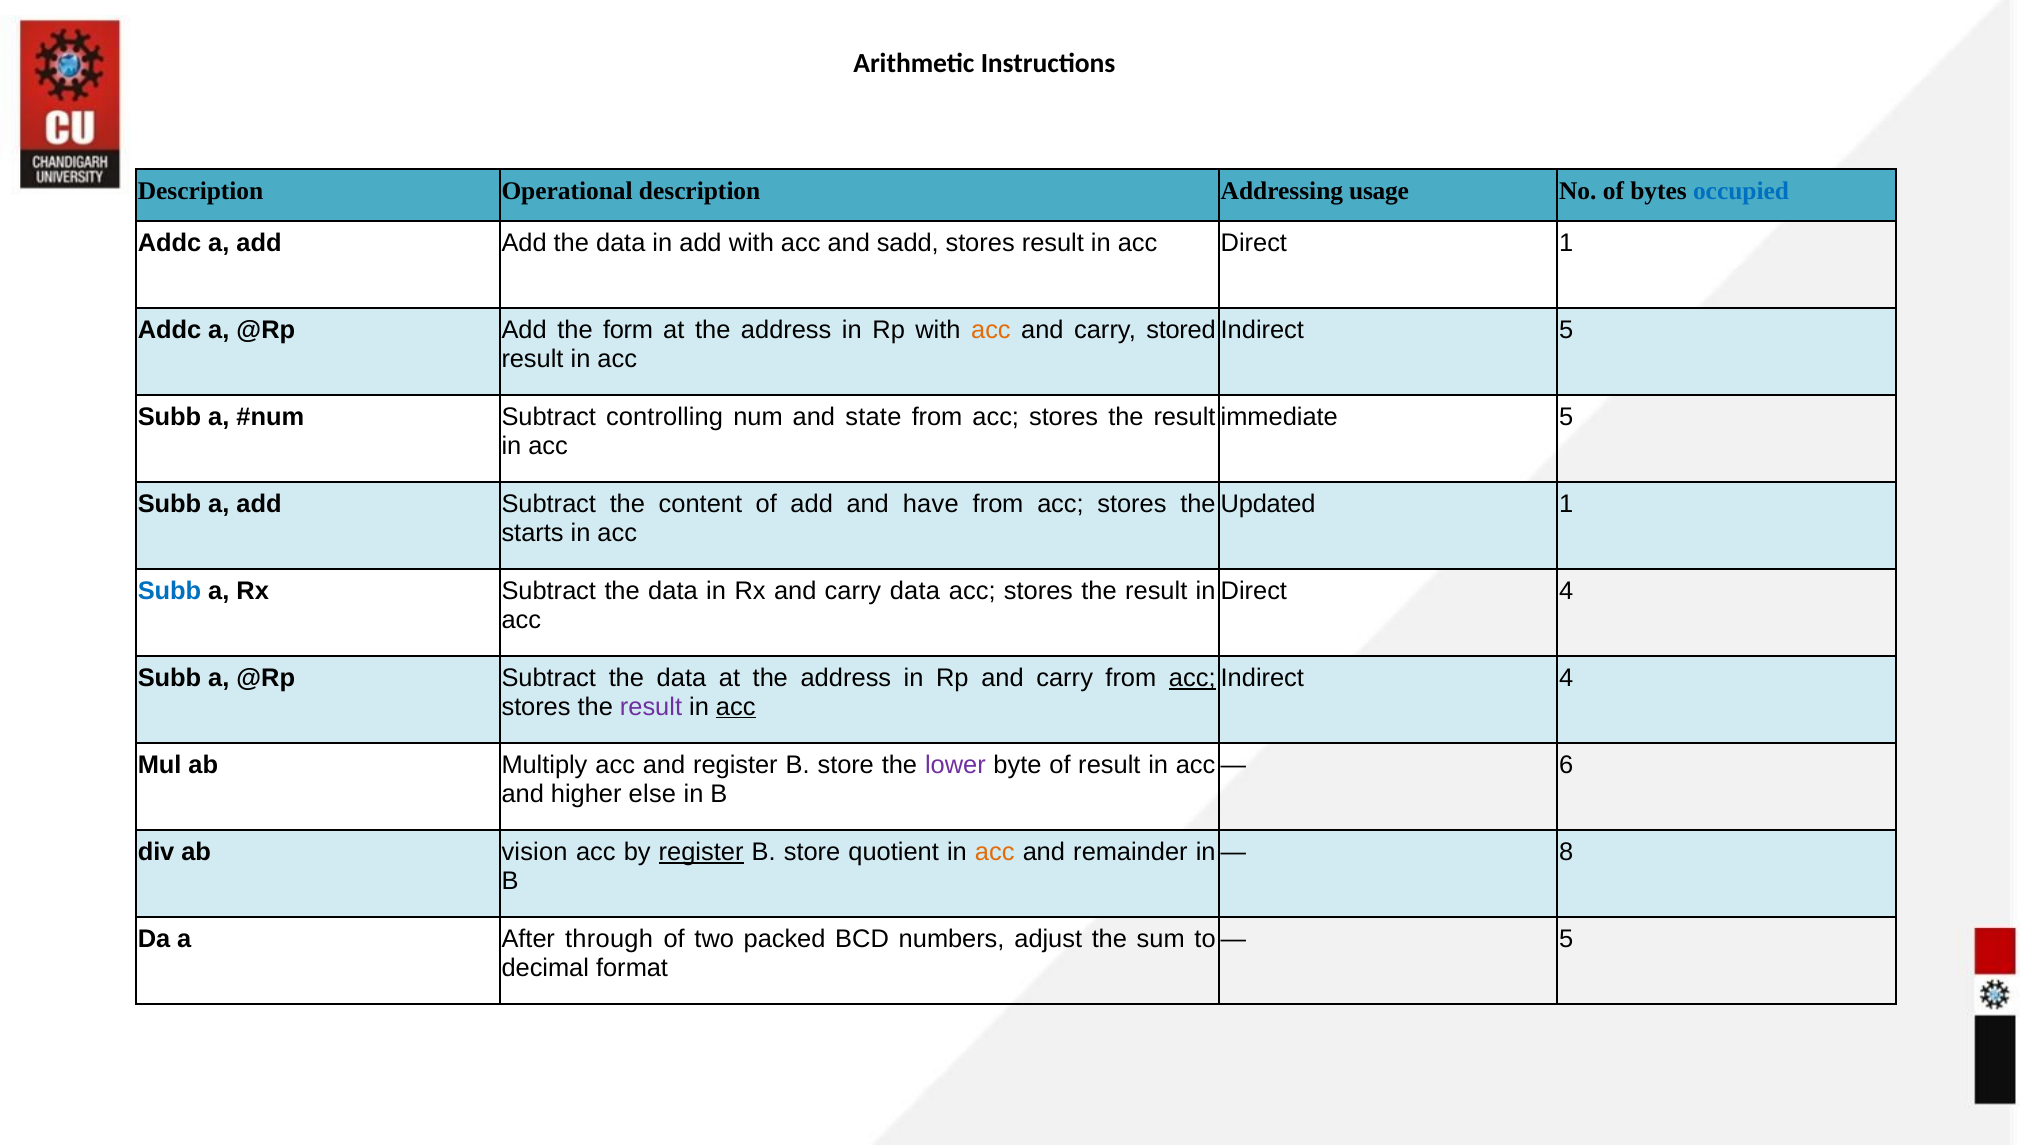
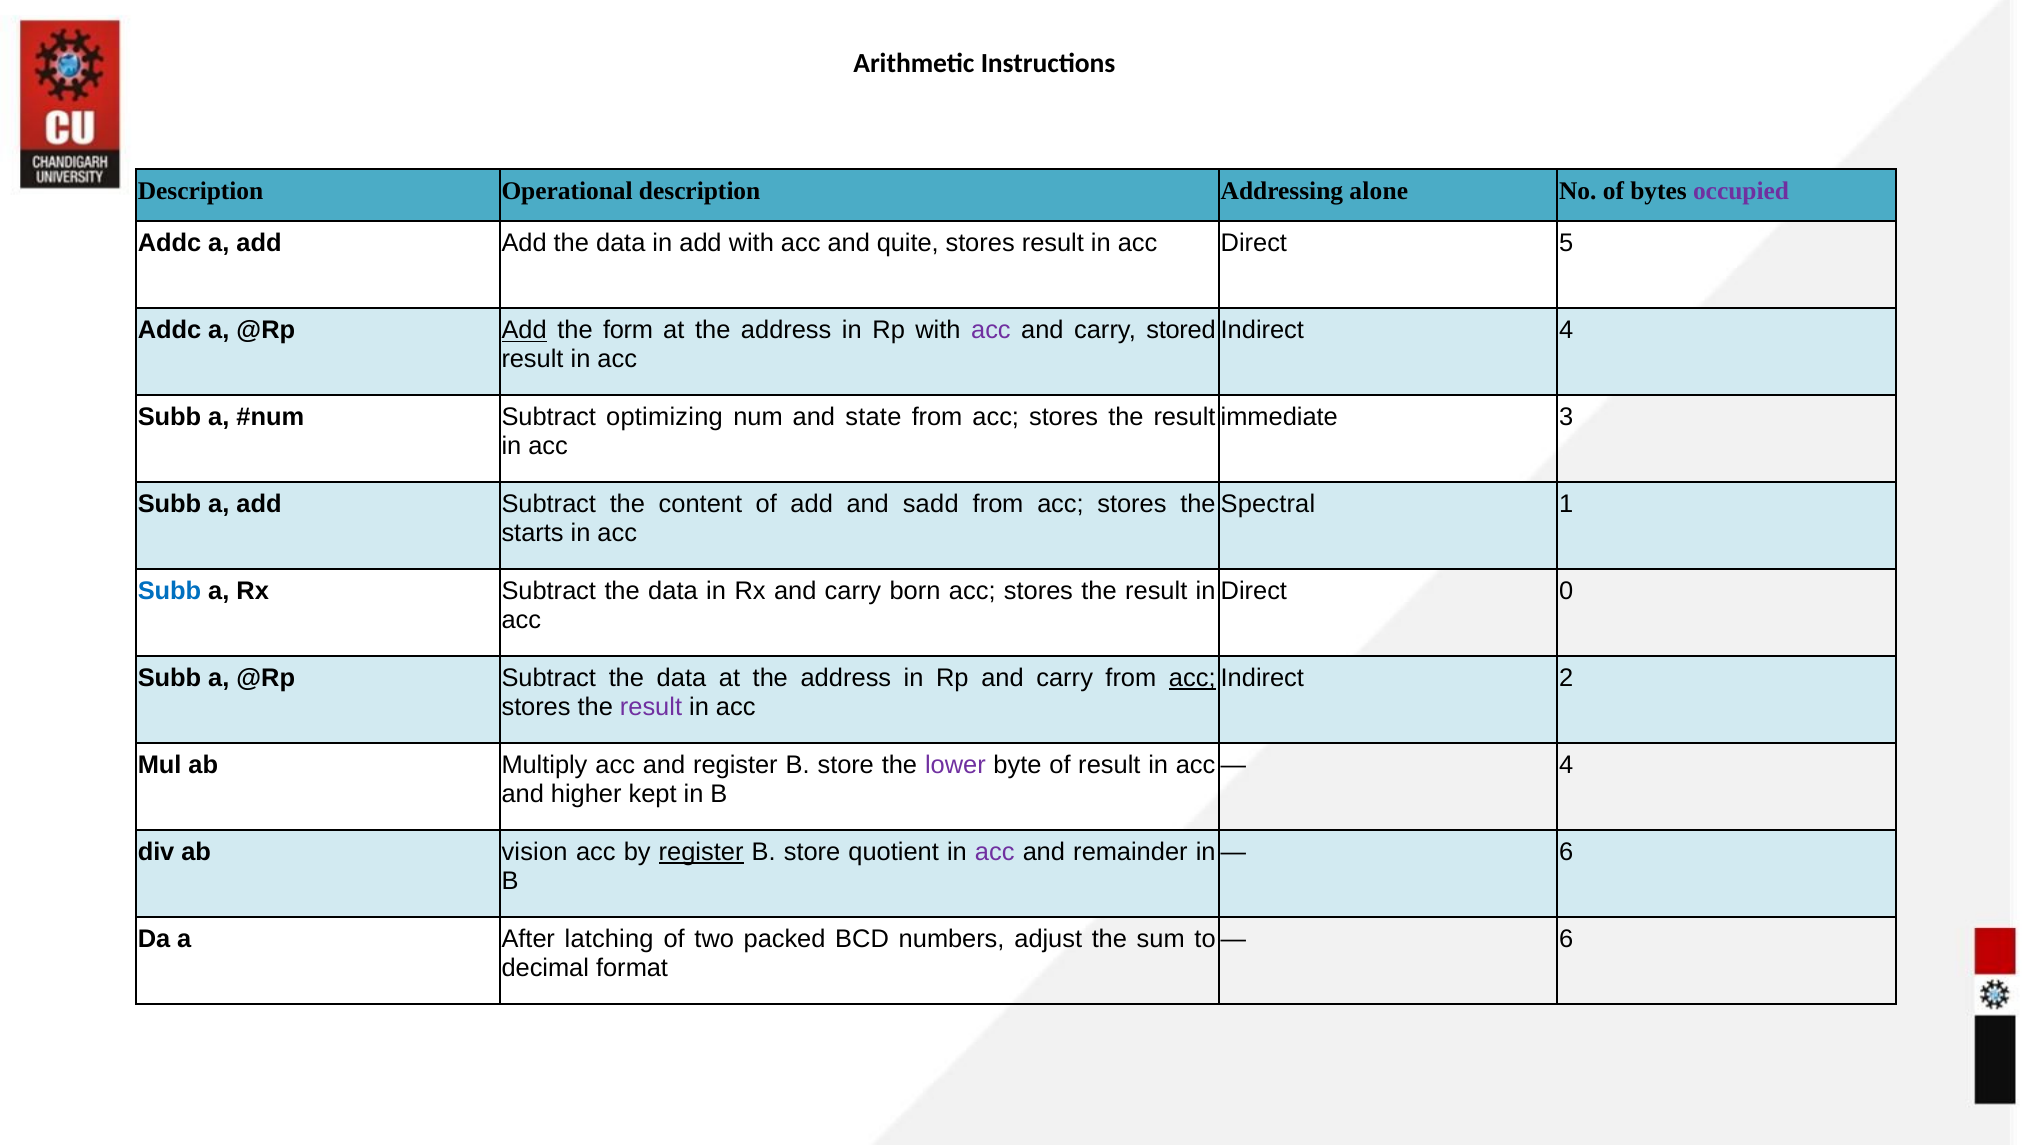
usage: usage -> alone
occupied colour: blue -> purple
sadd: sadd -> quite
Direct 1: 1 -> 5
Add at (524, 330) underline: none -> present
acc at (991, 330) colour: orange -> purple
Indirect 5: 5 -> 4
controlling: controlling -> optimizing
immediate 5: 5 -> 3
have: have -> sadd
Updated: Updated -> Spectral
carry data: data -> born
Direct 4: 4 -> 0
Indirect 4: 4 -> 2
acc at (736, 707) underline: present -> none
6 at (1566, 765): 6 -> 4
else: else -> kept
acc at (995, 852) colour: orange -> purple
8 at (1566, 852): 8 -> 6
through: through -> latching
5 at (1566, 939): 5 -> 6
